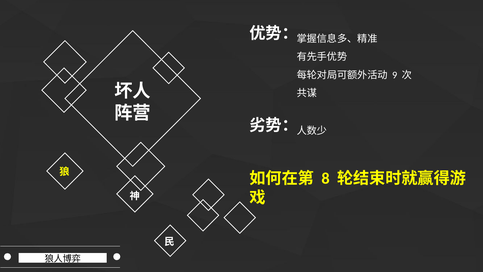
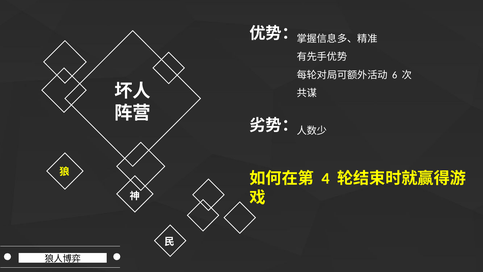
9: 9 -> 6
8: 8 -> 4
